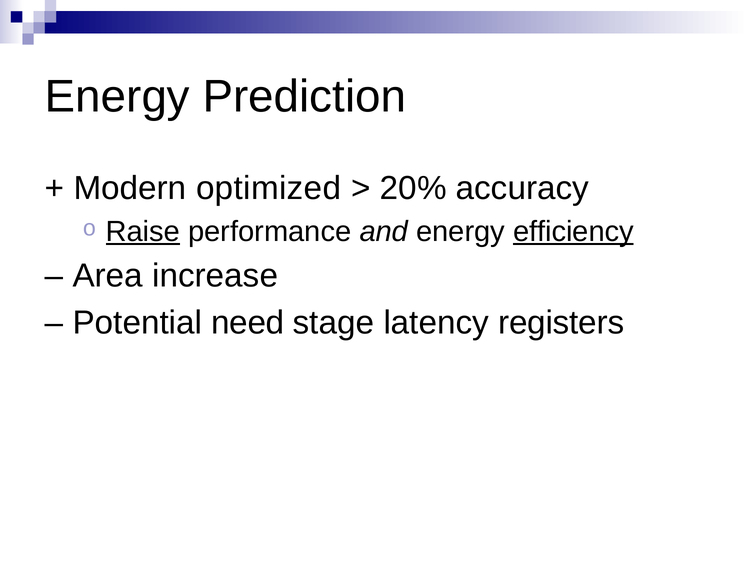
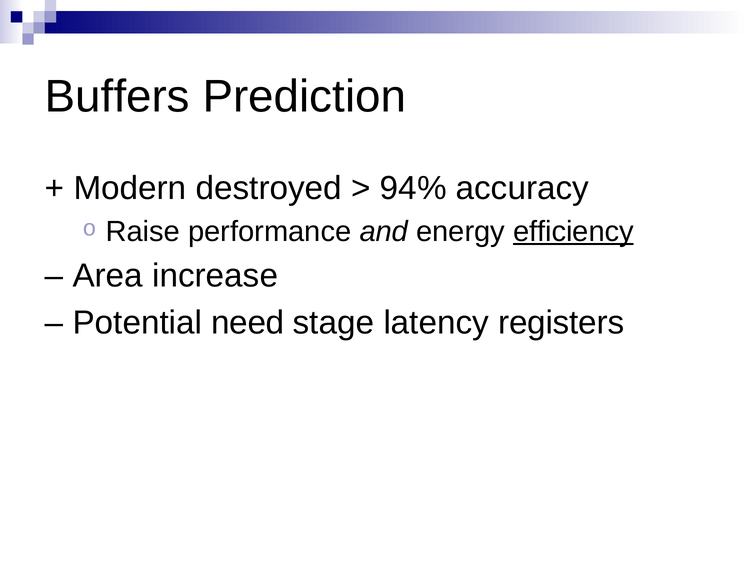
Energy at (117, 97): Energy -> Buffers
optimized: optimized -> destroyed
20%: 20% -> 94%
Raise underline: present -> none
